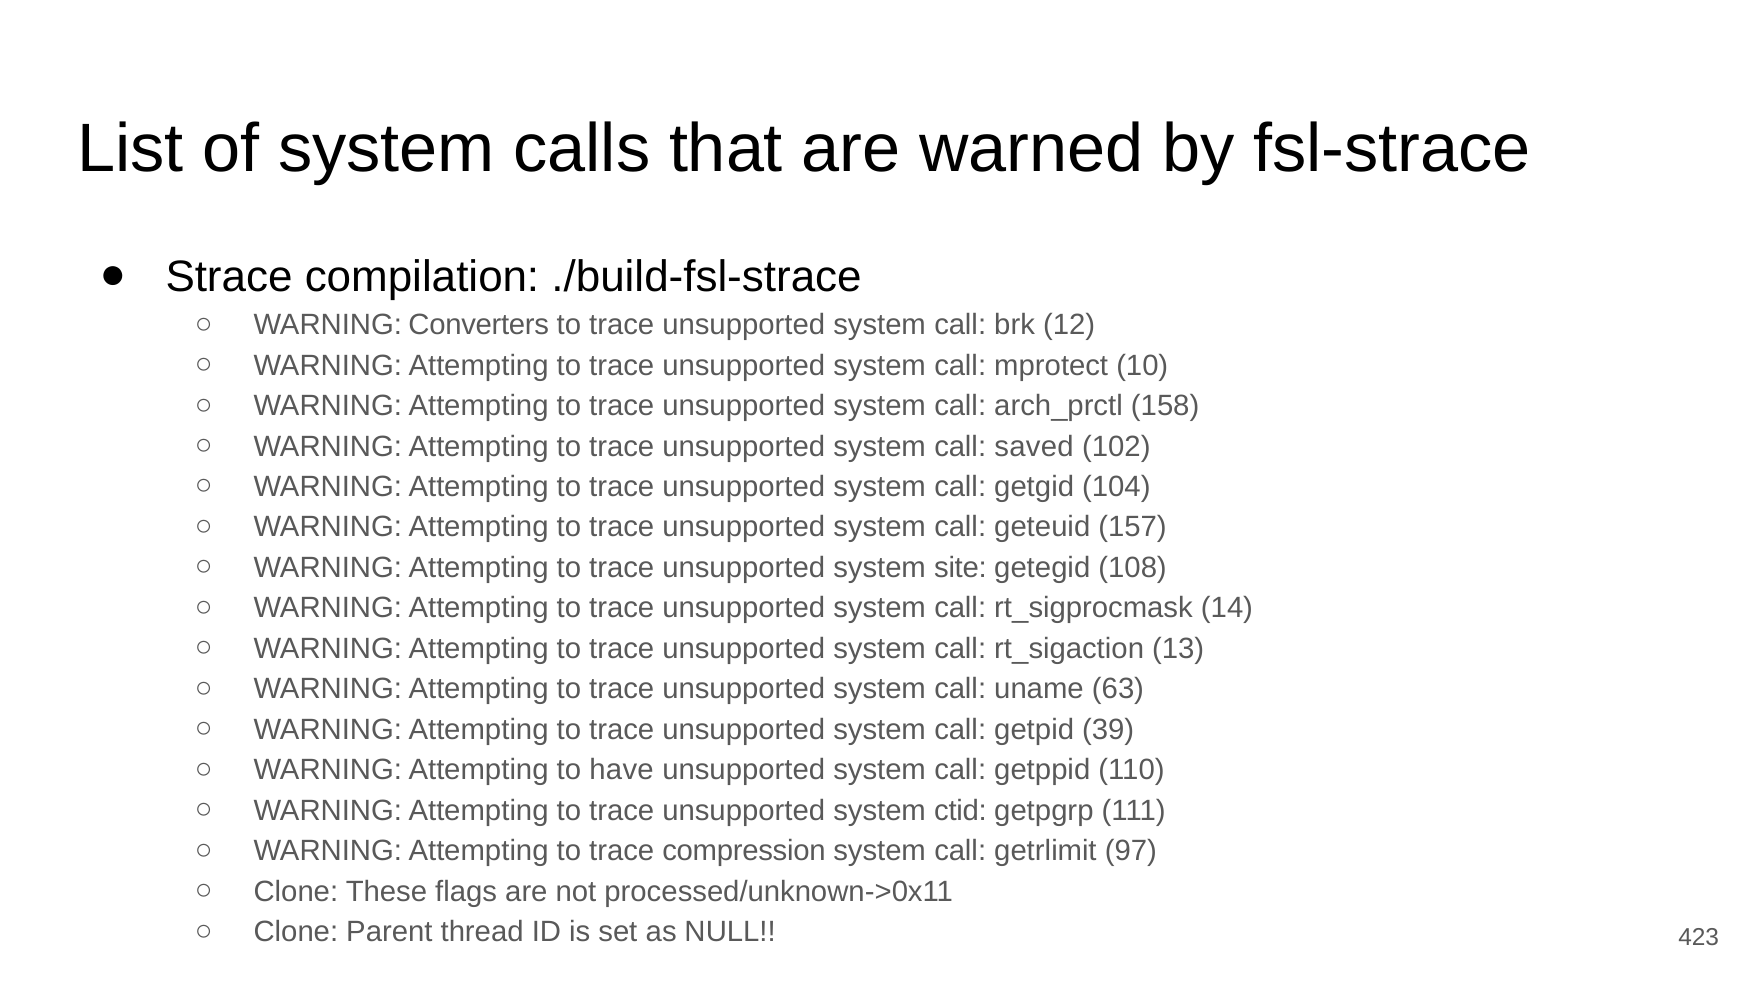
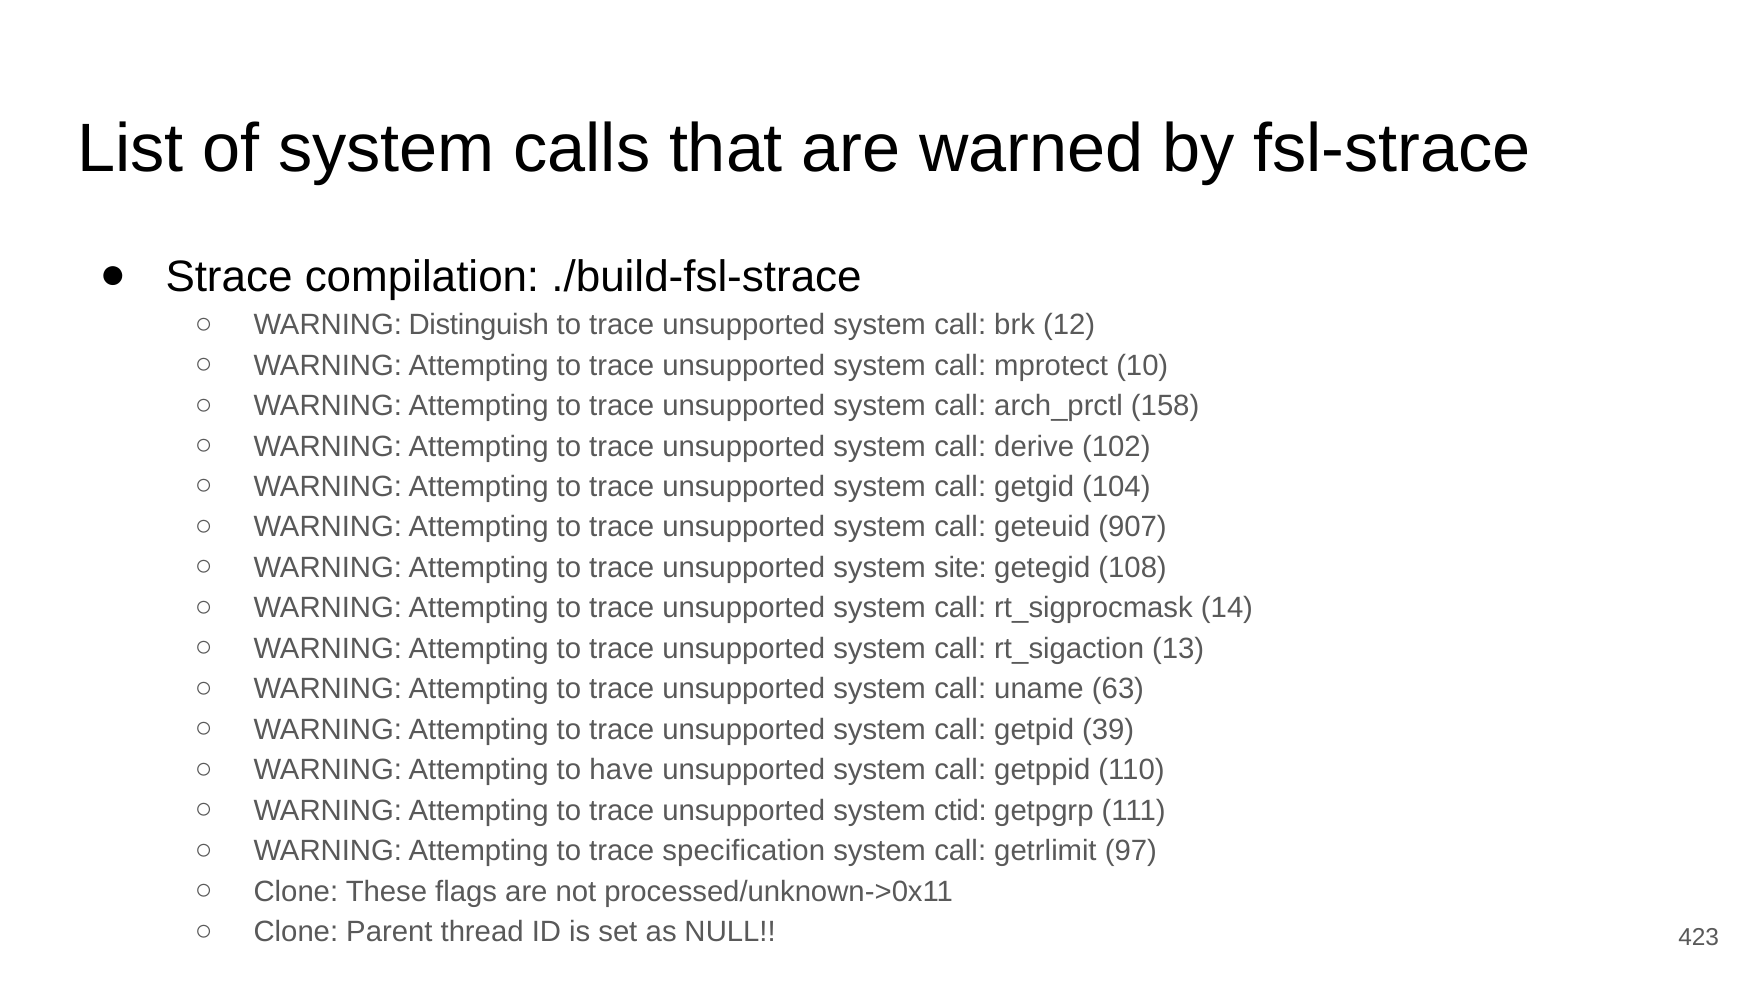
Converters: Converters -> Distinguish
saved: saved -> derive
157: 157 -> 907
compression: compression -> specification
